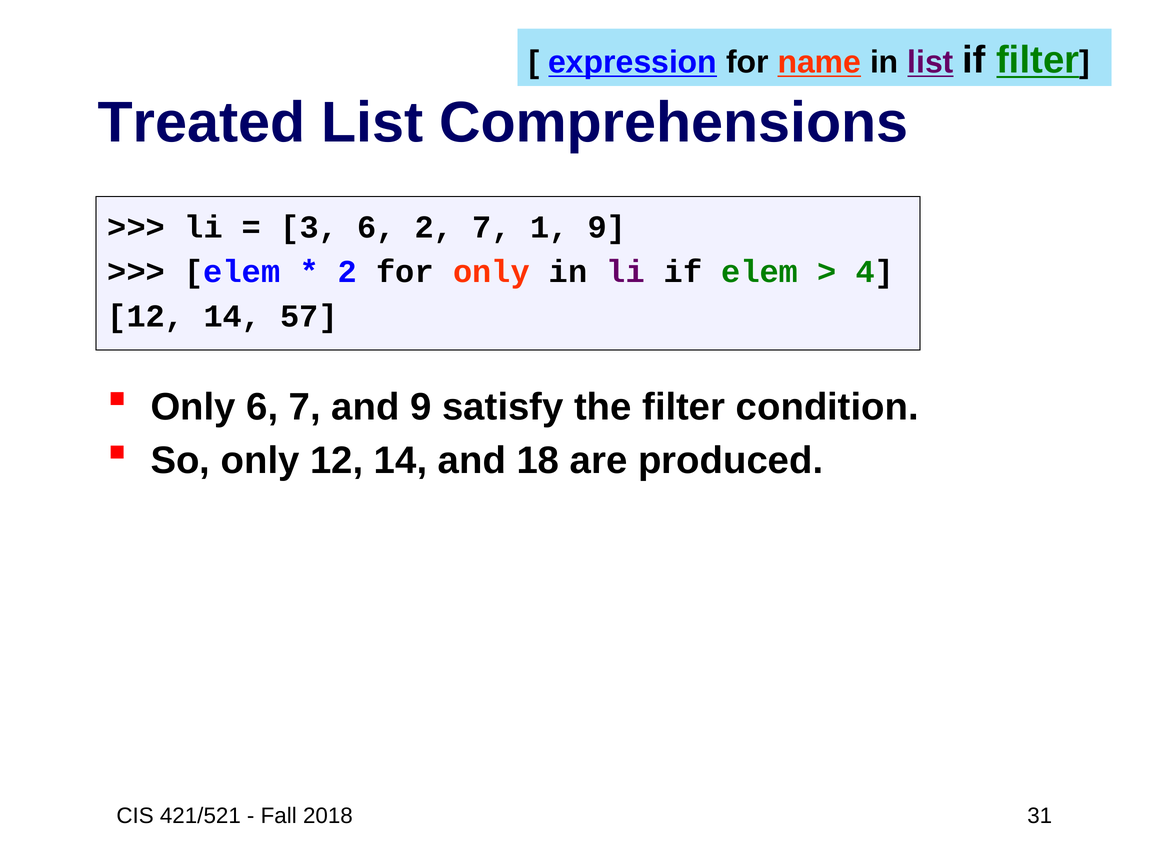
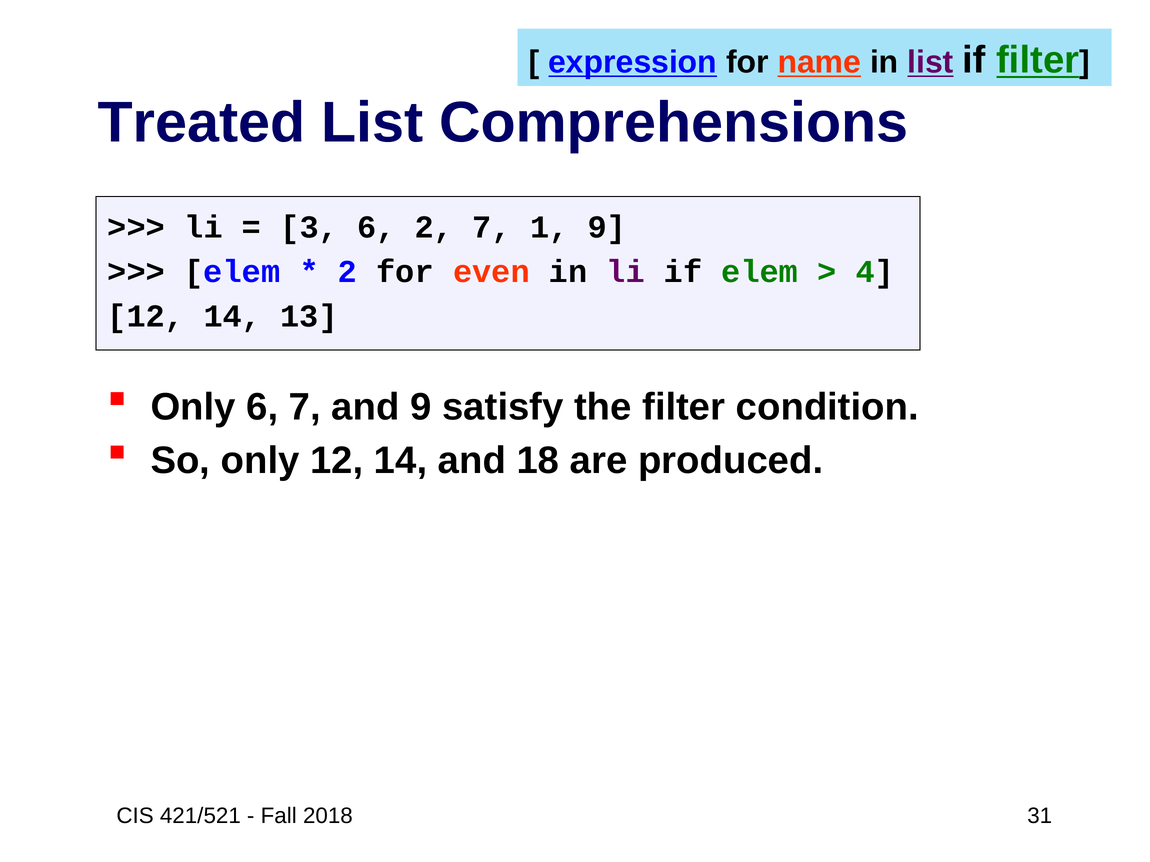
for only: only -> even
57: 57 -> 13
